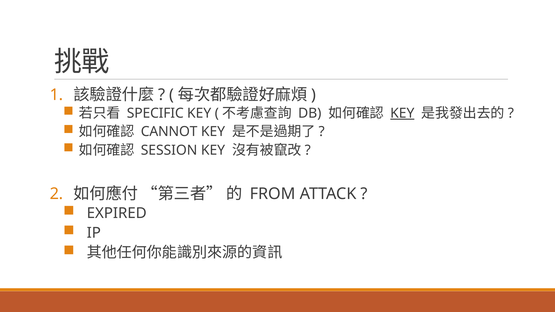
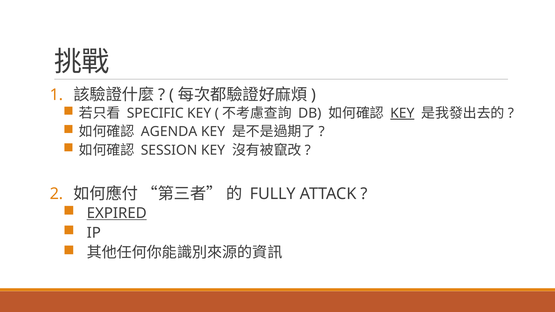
CANNOT: CANNOT -> AGENDA
FROM: FROM -> FULLY
EXPIRED underline: none -> present
